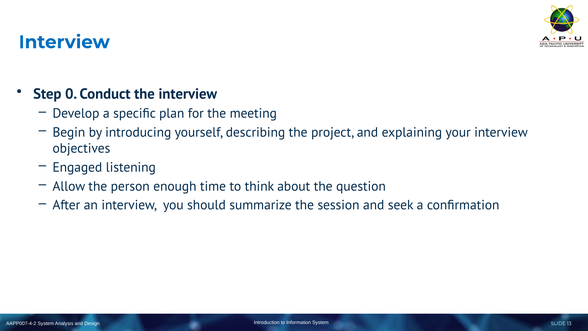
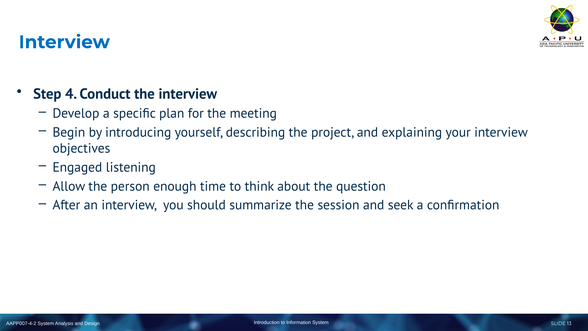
0: 0 -> 4
